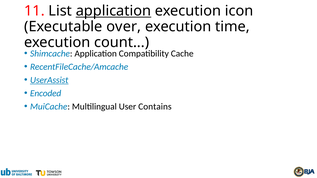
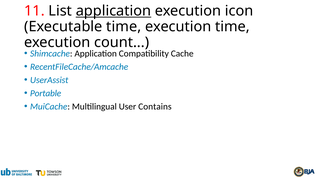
Executable over: over -> time
UserAssist underline: present -> none
Encoded: Encoded -> Portable
